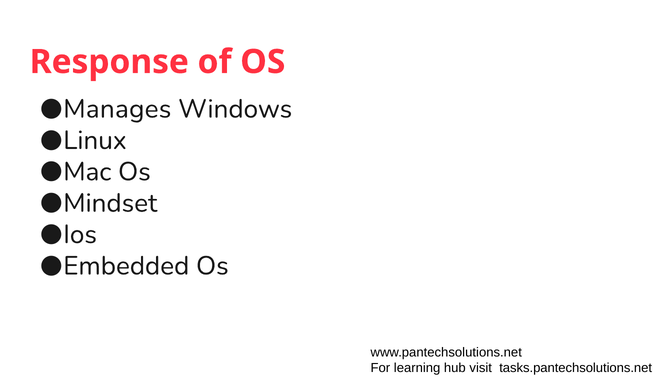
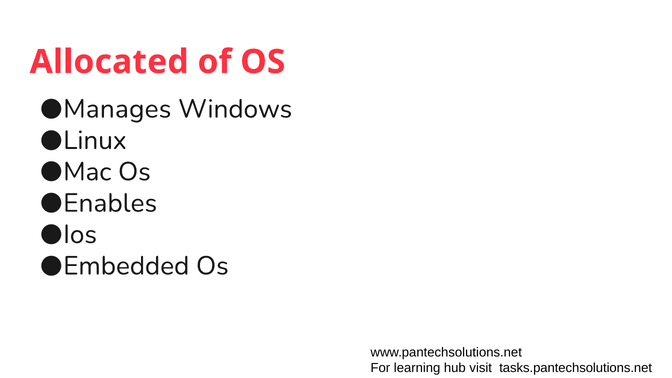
Response: Response -> Allocated
Mindset: Mindset -> Enables
